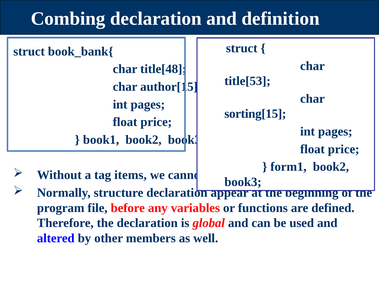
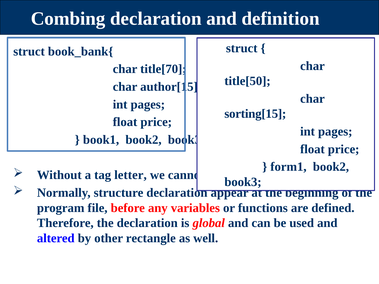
title[48: title[48 -> title[70
title[53: title[53 -> title[50
items: items -> letter
members: members -> rectangle
